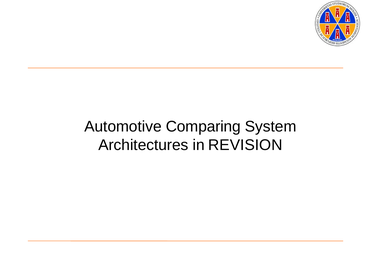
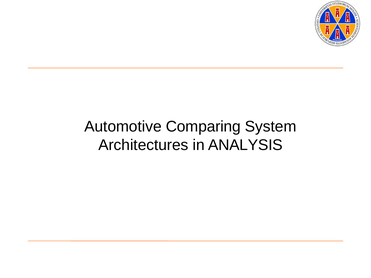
REVISION: REVISION -> ANALYSIS
